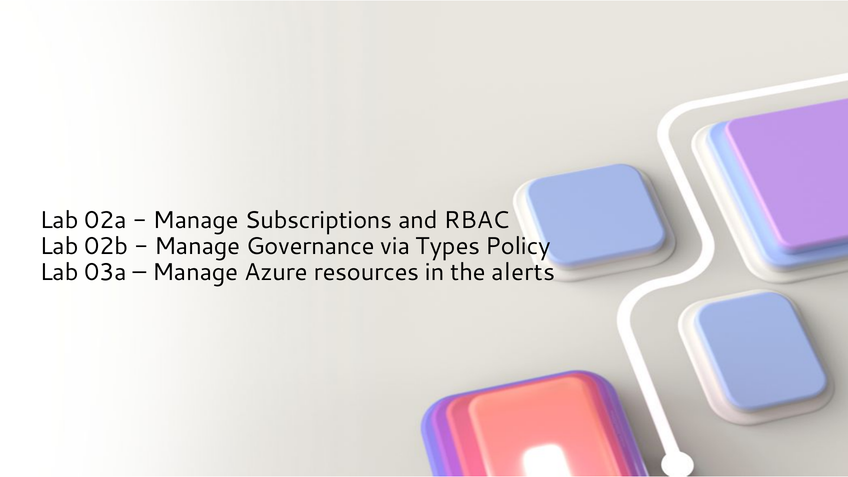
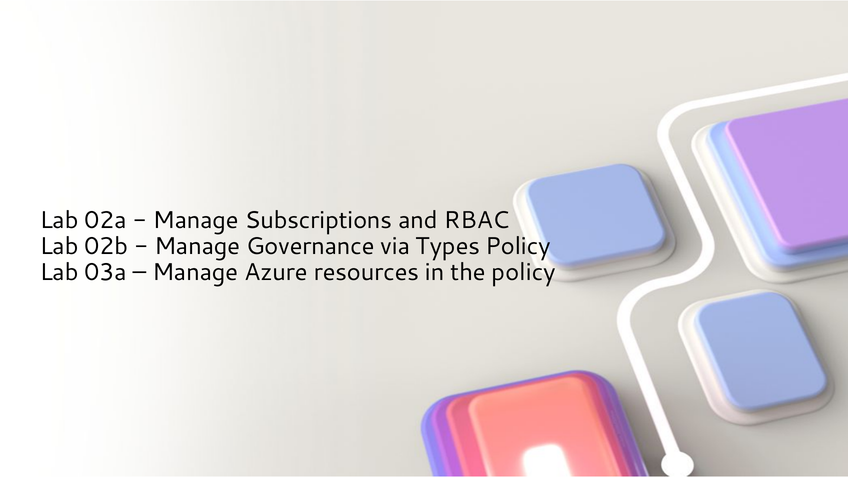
the alerts: alerts -> policy
